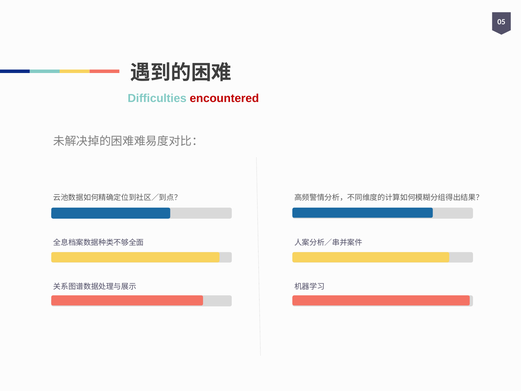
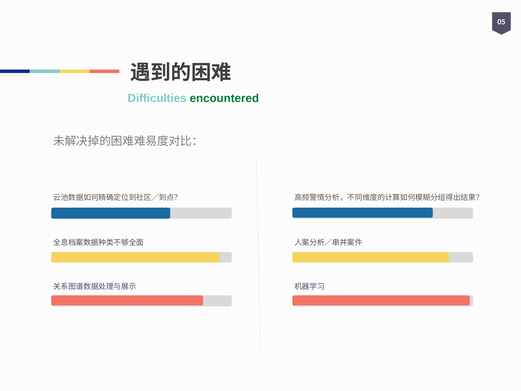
encountered colour: red -> green
